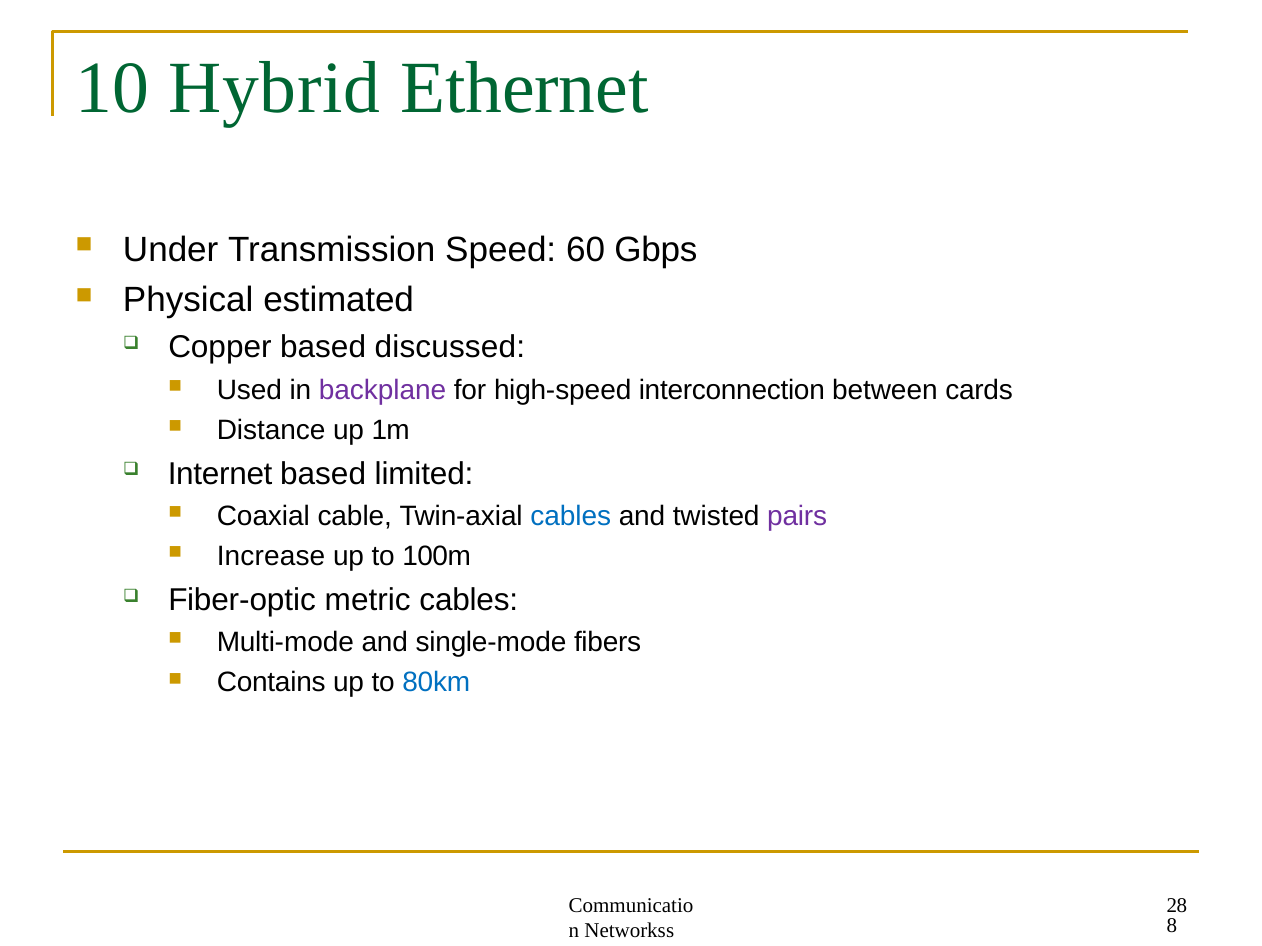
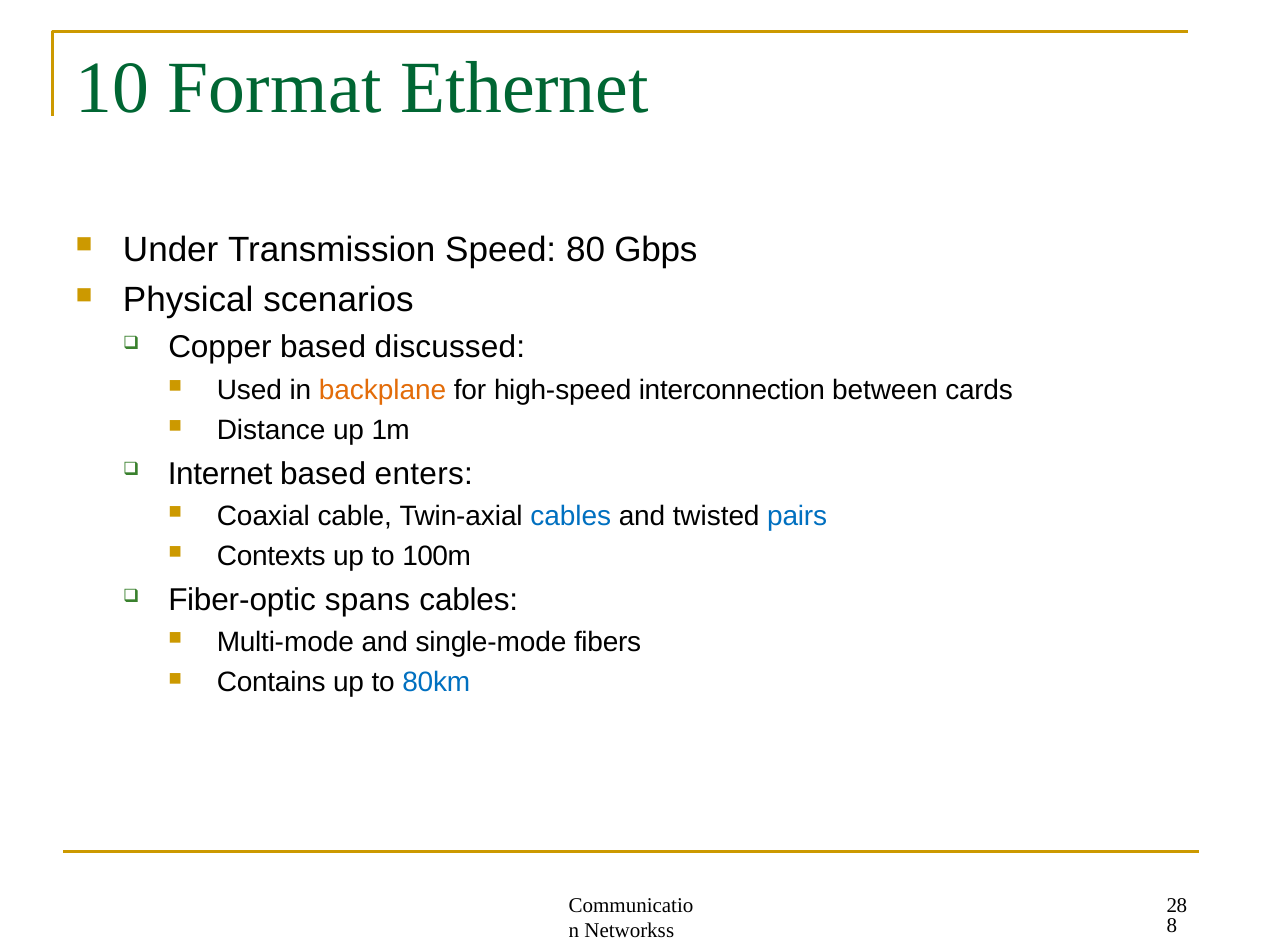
Hybrid: Hybrid -> Format
60: 60 -> 80
estimated: estimated -> scenarios
backplane colour: purple -> orange
limited: limited -> enters
pairs colour: purple -> blue
Increase: Increase -> Contexts
metric: metric -> spans
